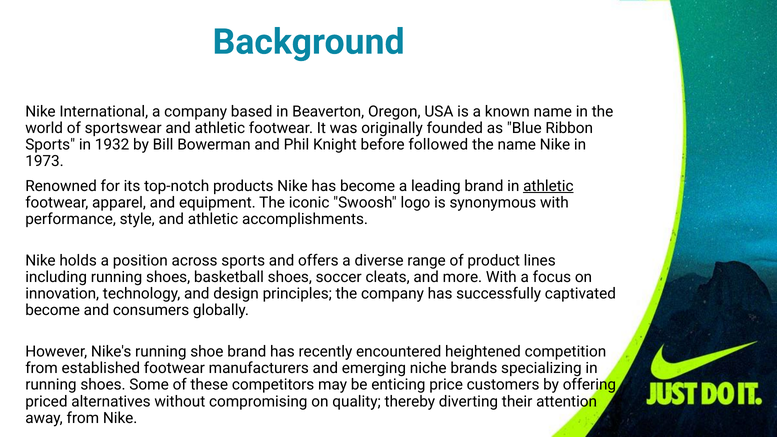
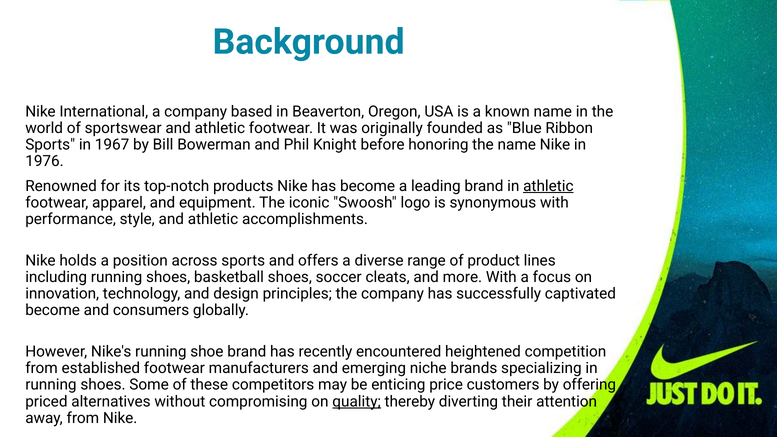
1932: 1932 -> 1967
followed: followed -> honoring
1973: 1973 -> 1976
quality underline: none -> present
